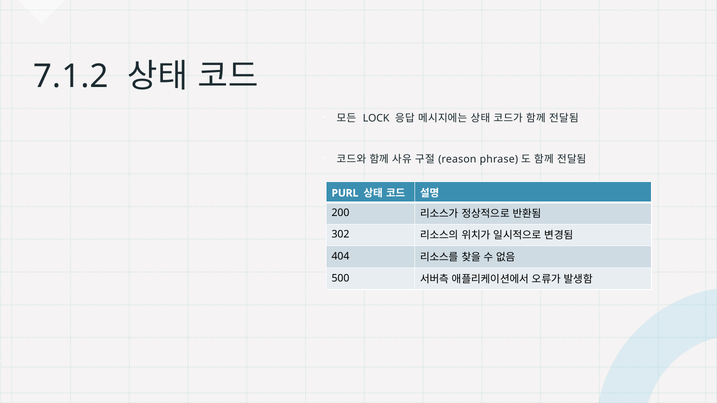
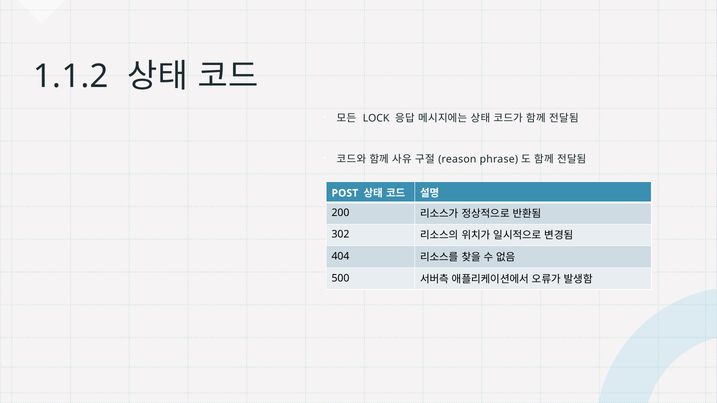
7.1.2: 7.1.2 -> 1.1.2
PURL: PURL -> POST
